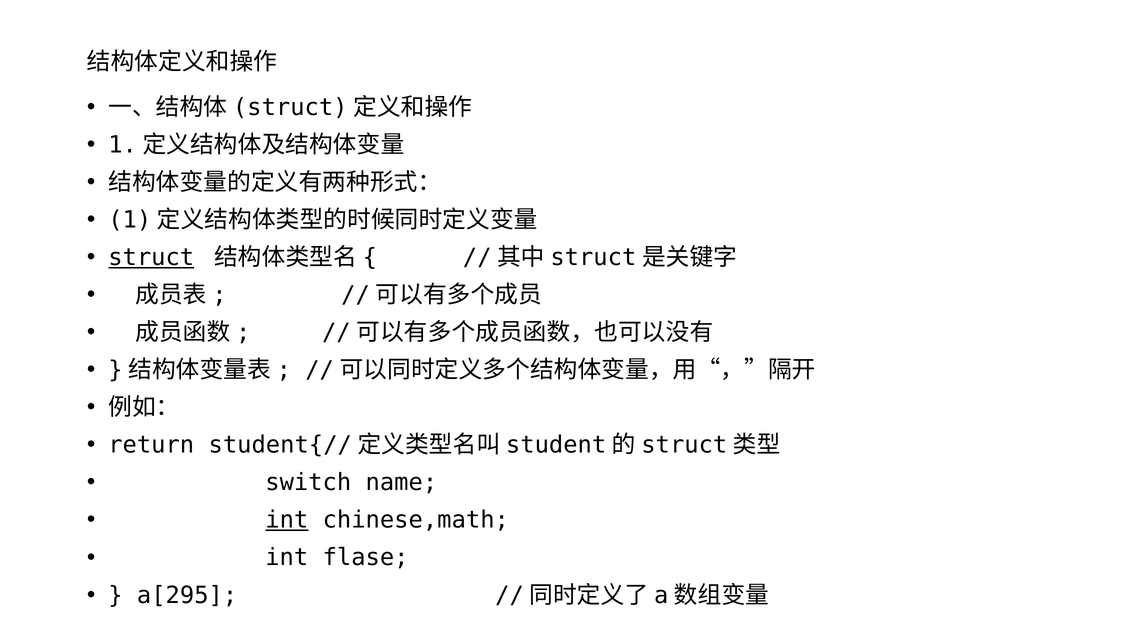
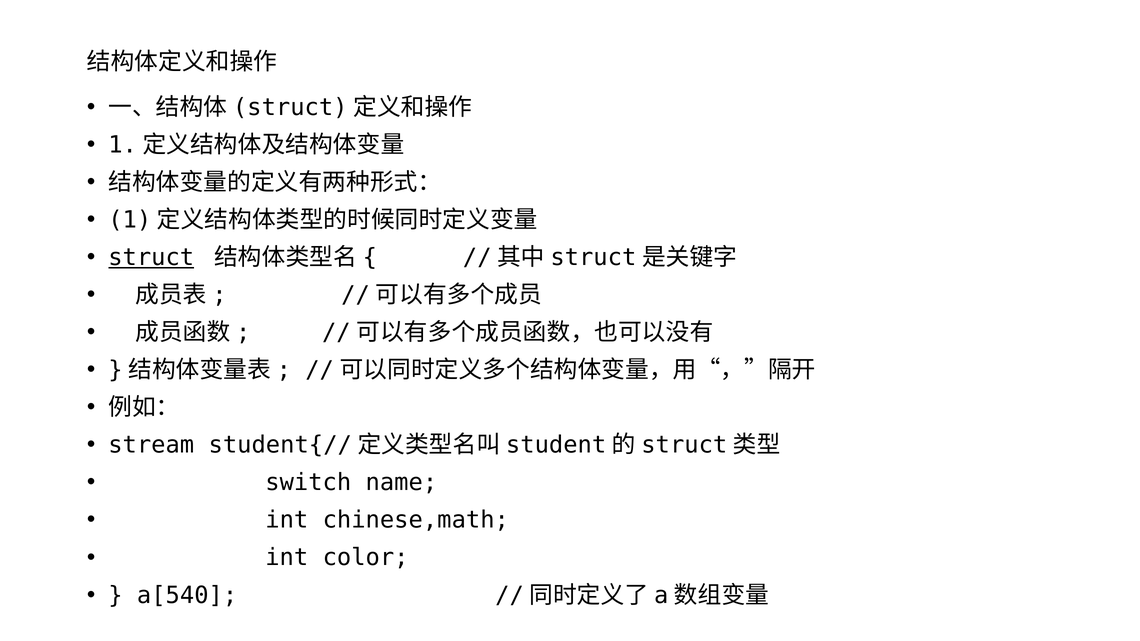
return: return -> stream
int at (287, 520) underline: present -> none
flase: flase -> color
a[295: a[295 -> a[540
